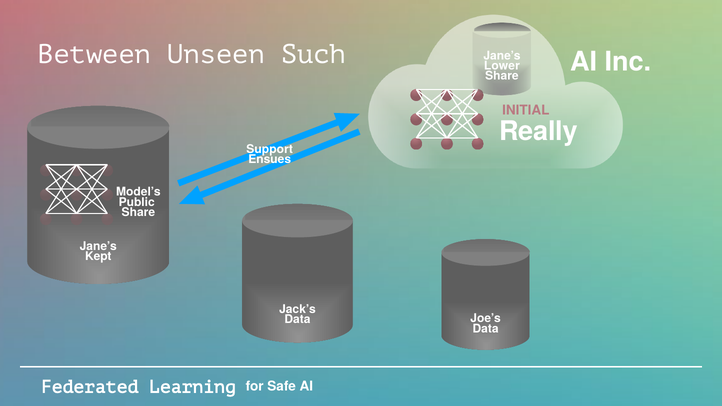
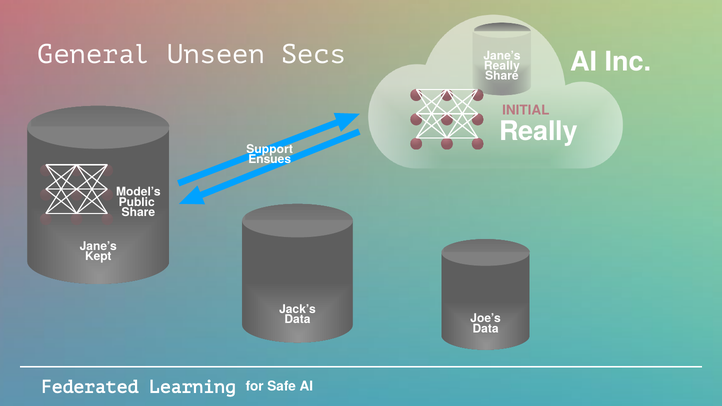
Between: Between -> General
Such: Such -> Secs
Lower at (502, 66): Lower -> Really
